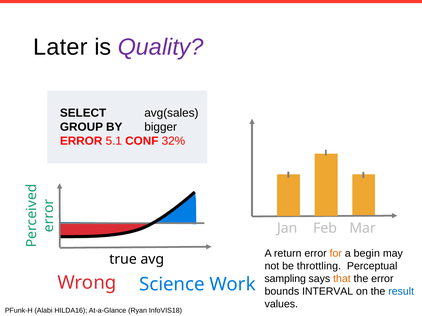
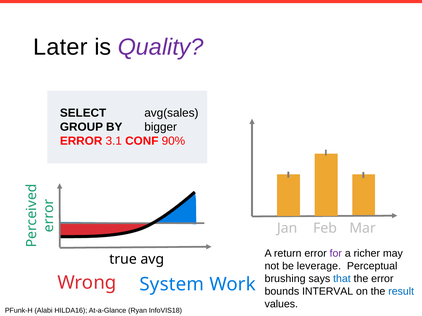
5.1: 5.1 -> 3.1
32%: 32% -> 90%
for colour: orange -> purple
begin: begin -> richer
throttling: throttling -> leverage
sampling: sampling -> brushing
that colour: orange -> blue
Science: Science -> System
